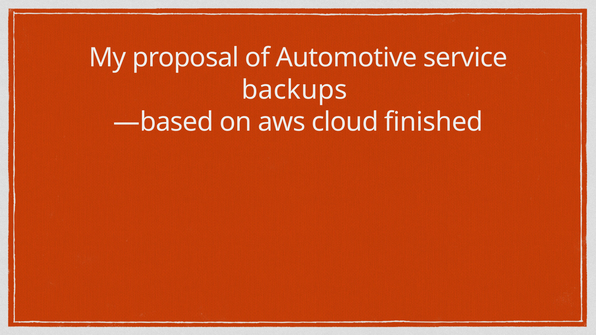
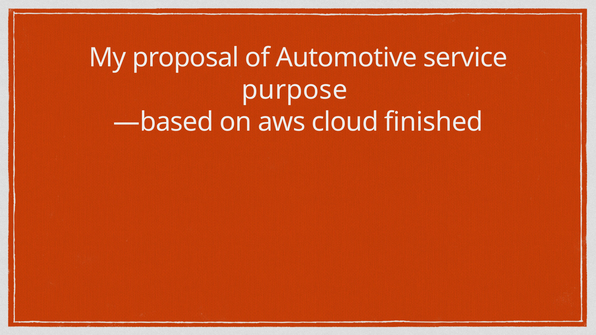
backups: backups -> purpose
